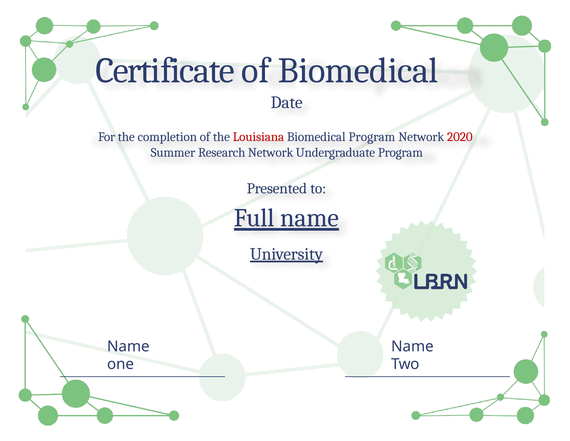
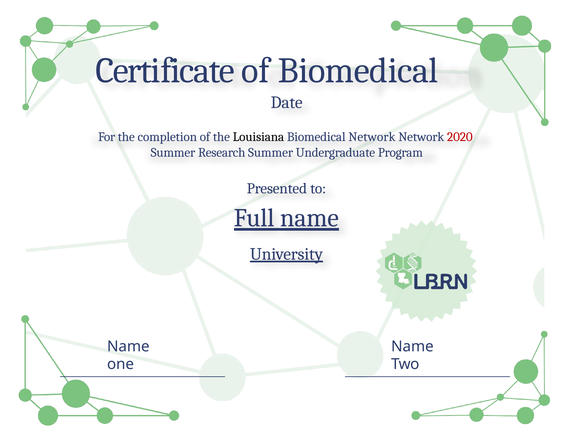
Louisiana colour: red -> black
Biomedical Program: Program -> Network
Research Network: Network -> Summer
